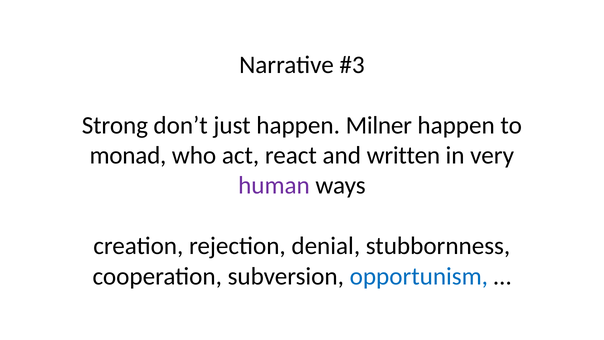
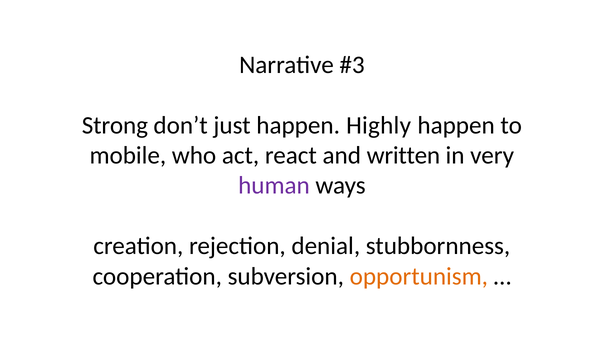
Milner: Milner -> Highly
monad: monad -> mobile
opportunism colour: blue -> orange
